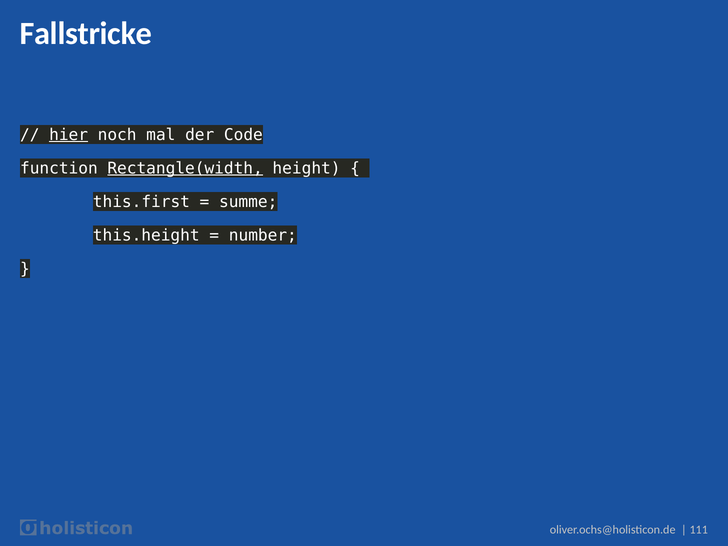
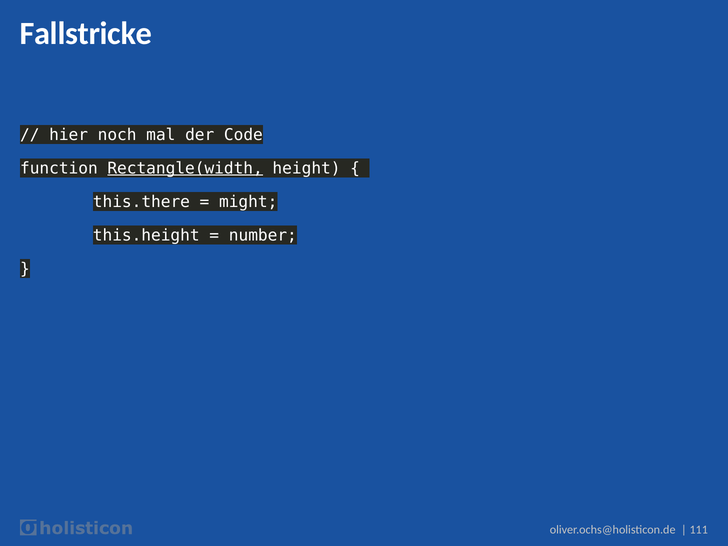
hier underline: present -> none
this.first: this.first -> this.there
summe: summe -> might
